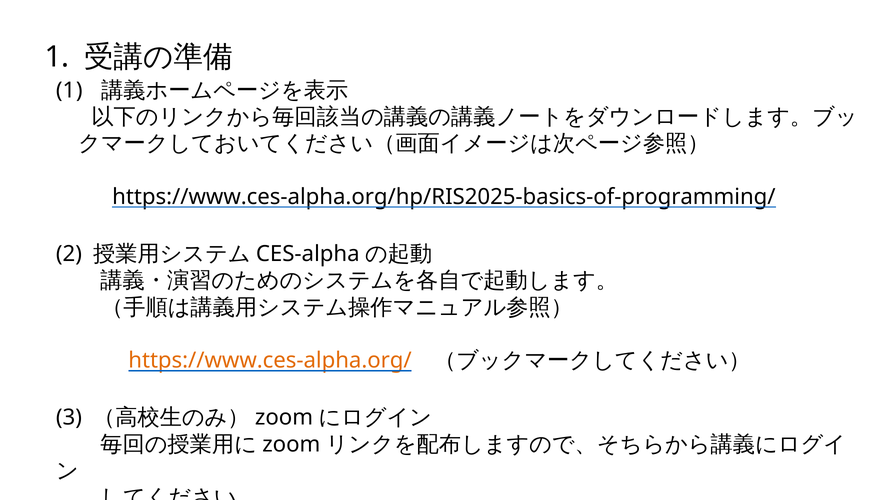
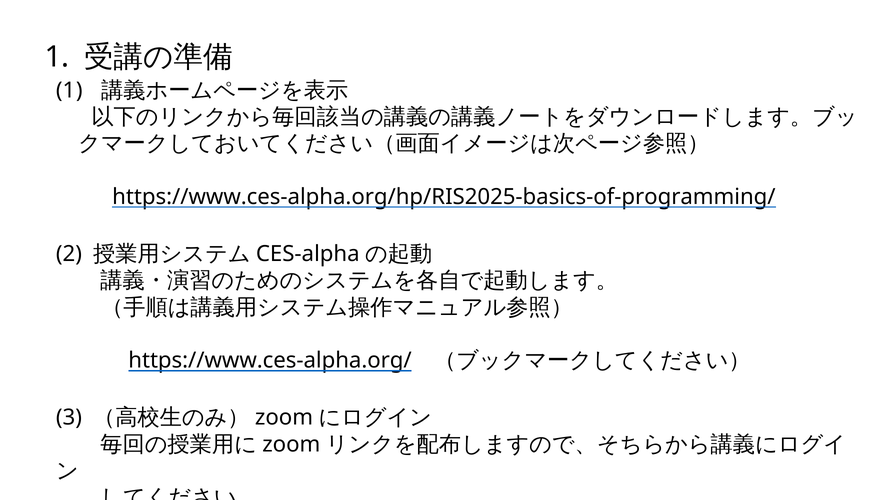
https://www.ces-alpha.org/ colour: orange -> black
